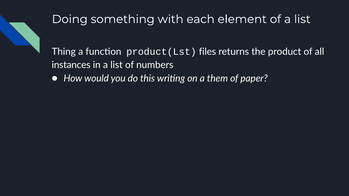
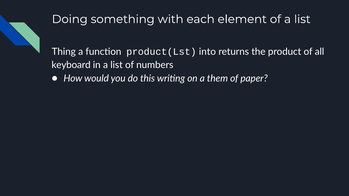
files: files -> into
instances: instances -> keyboard
